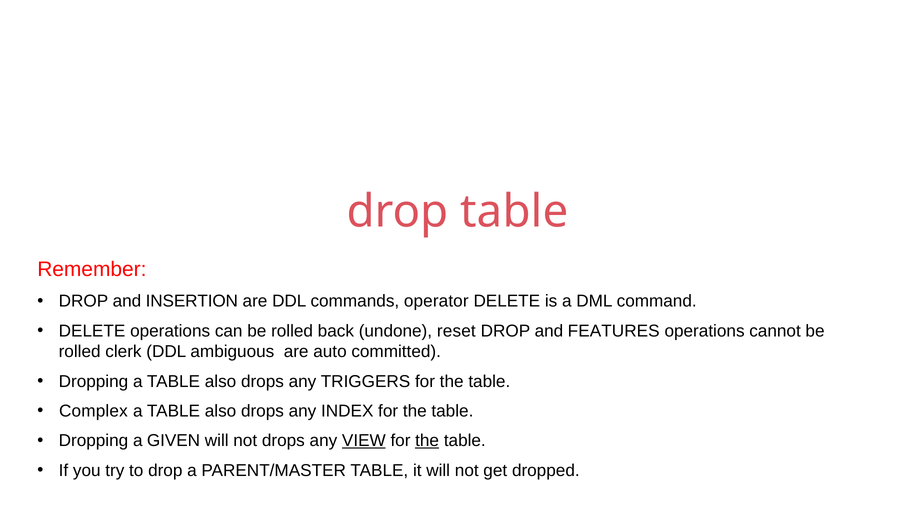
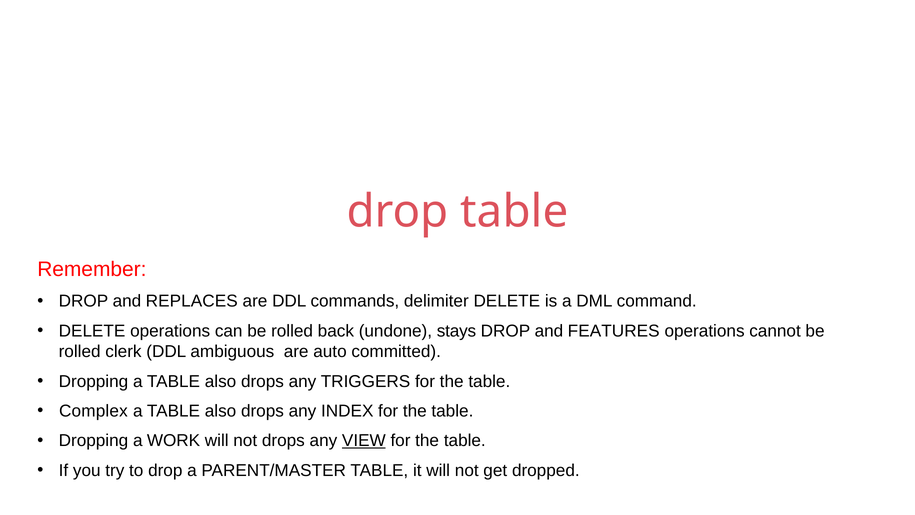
INSERTION: INSERTION -> REPLACES
operator: operator -> delimiter
reset: reset -> stays
GIVEN: GIVEN -> WORK
the at (427, 441) underline: present -> none
